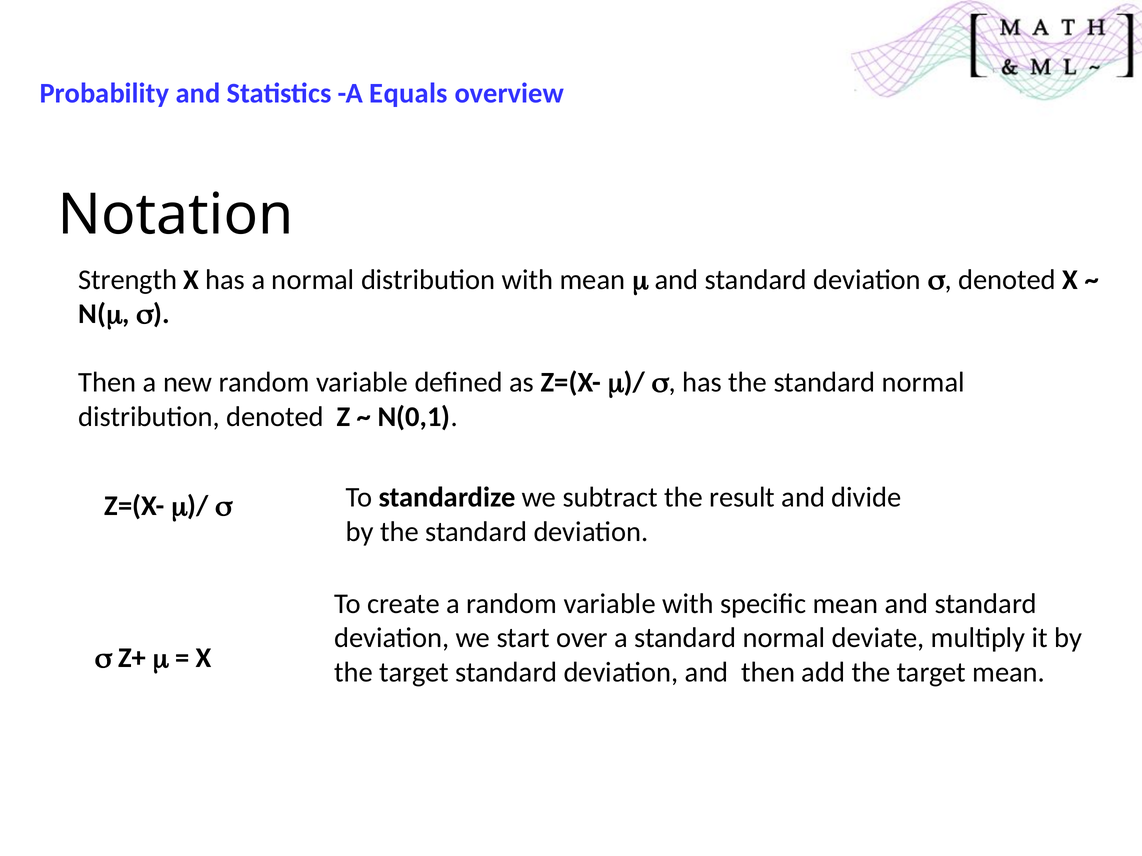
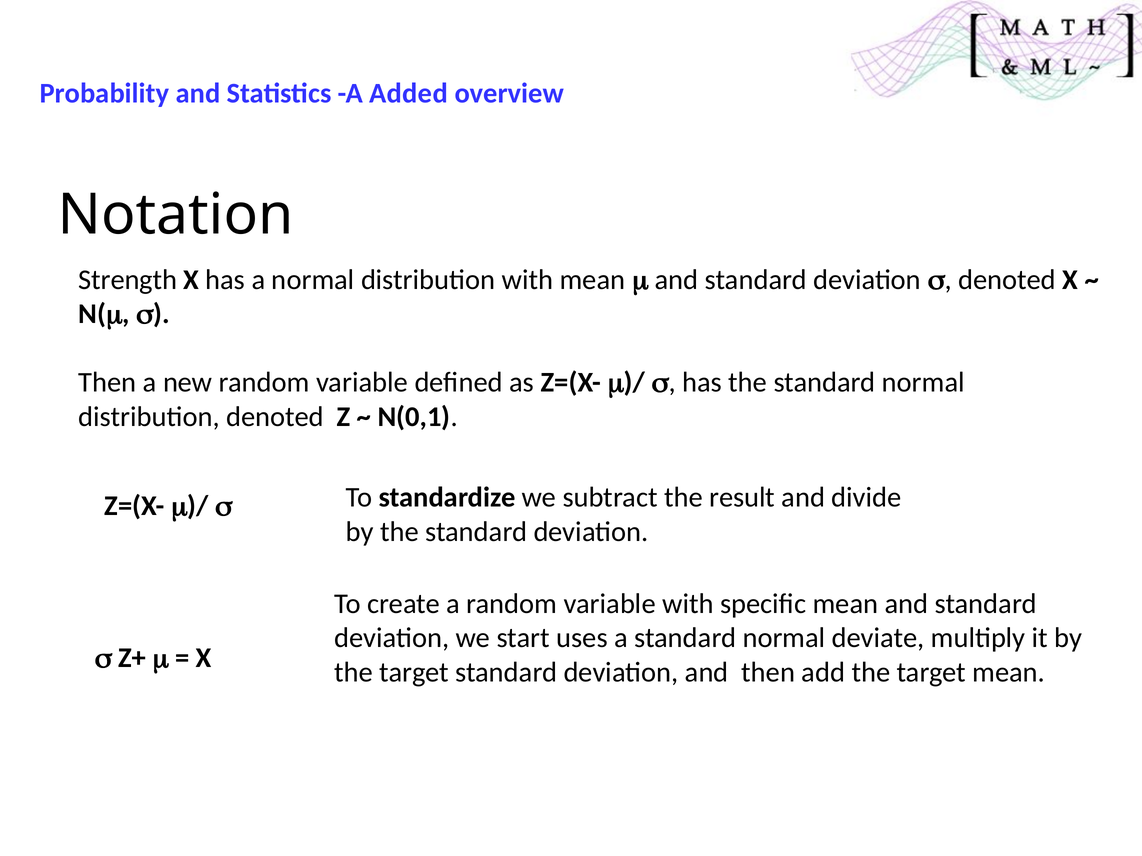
Equals: Equals -> Added
over: over -> uses
